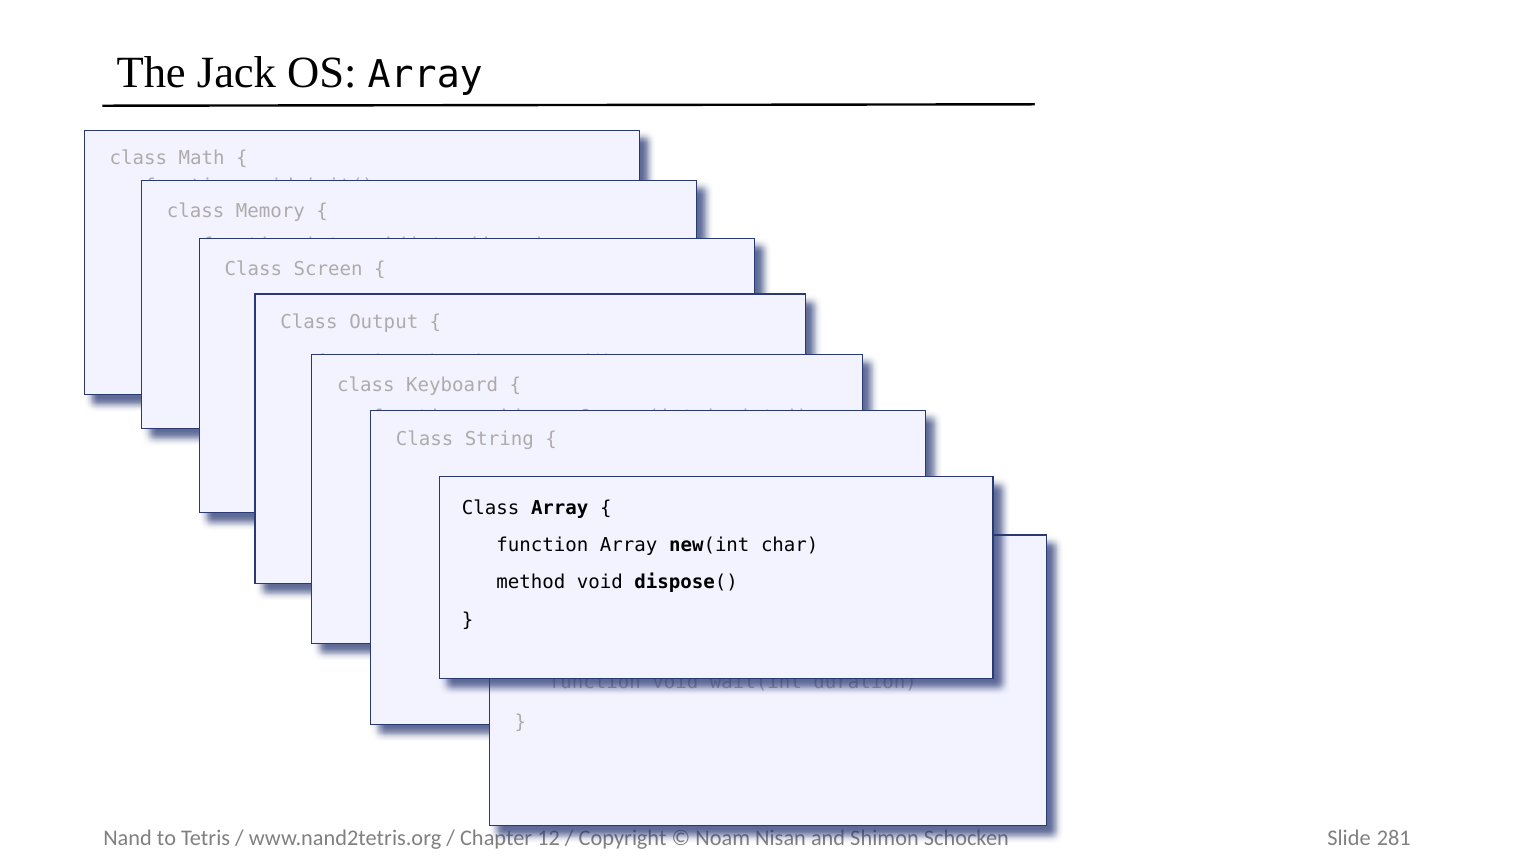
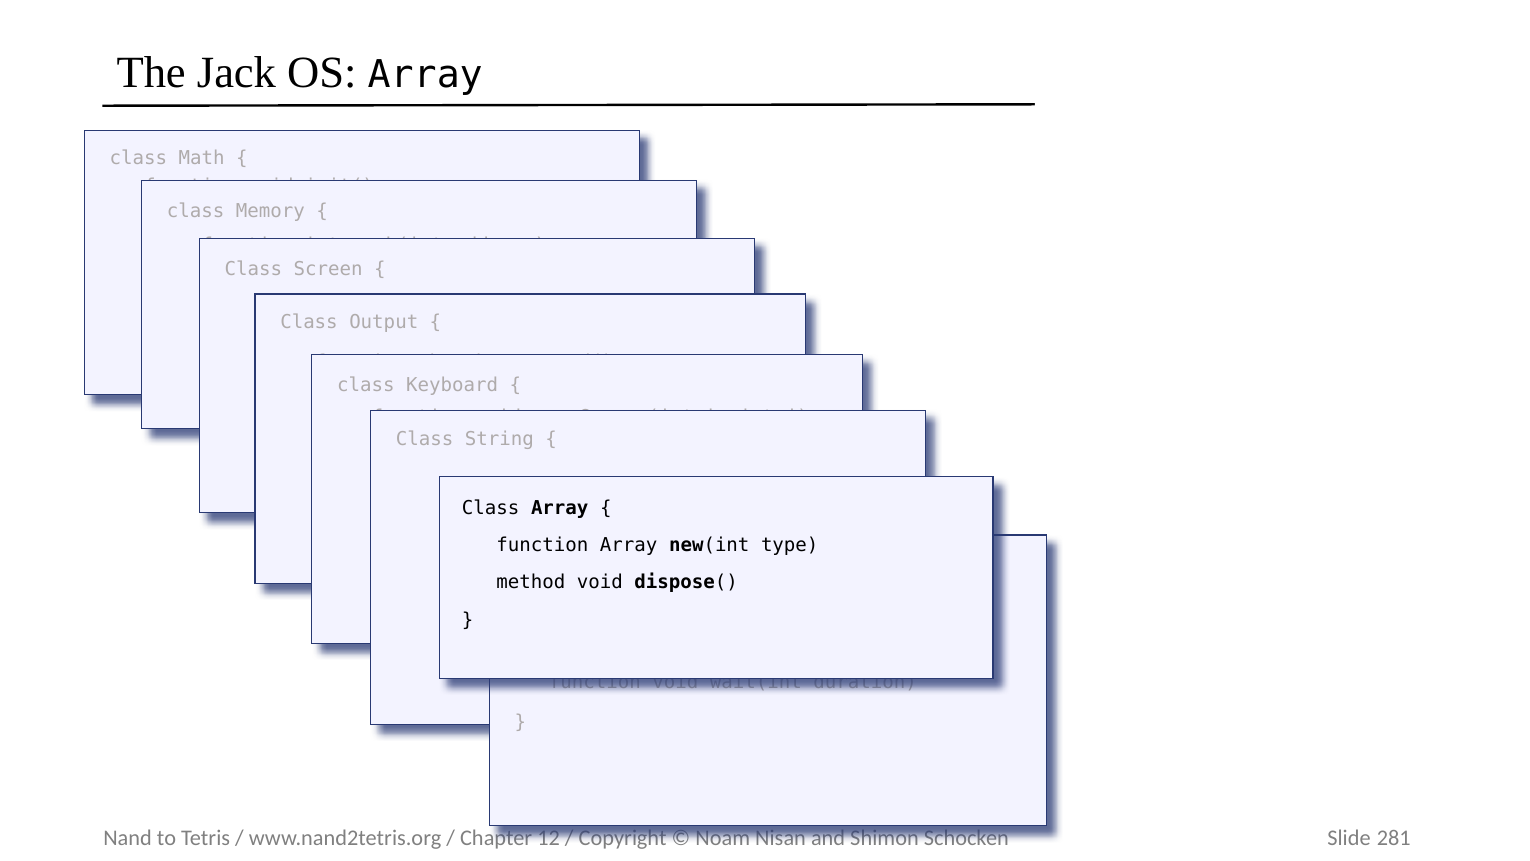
new(int char: char -> type
